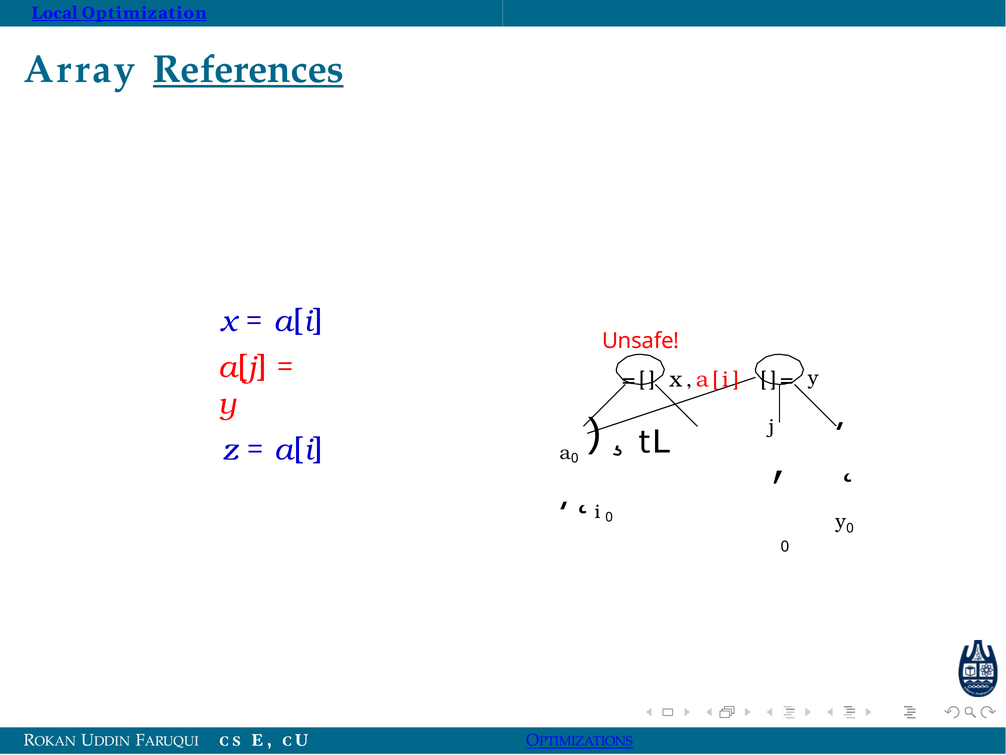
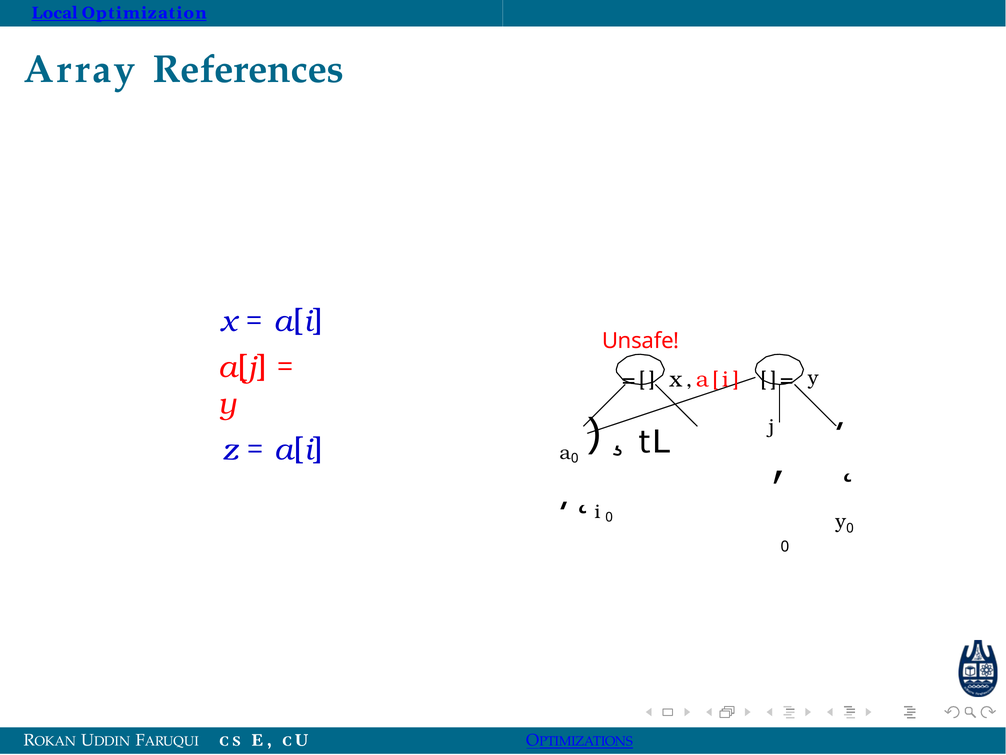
References underline: present -> none
